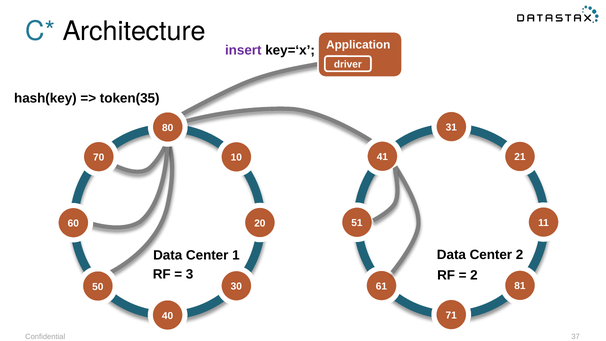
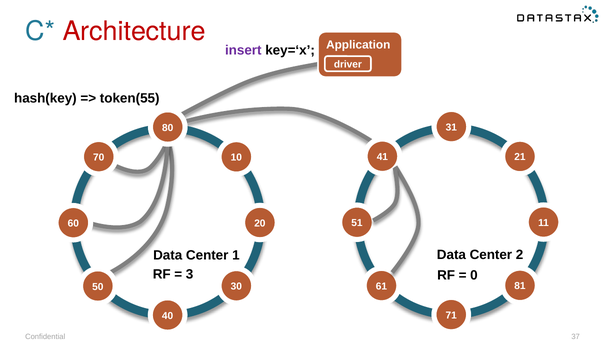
Architecture colour: black -> red
token(35: token(35 -> token(55
2 at (474, 275): 2 -> 0
